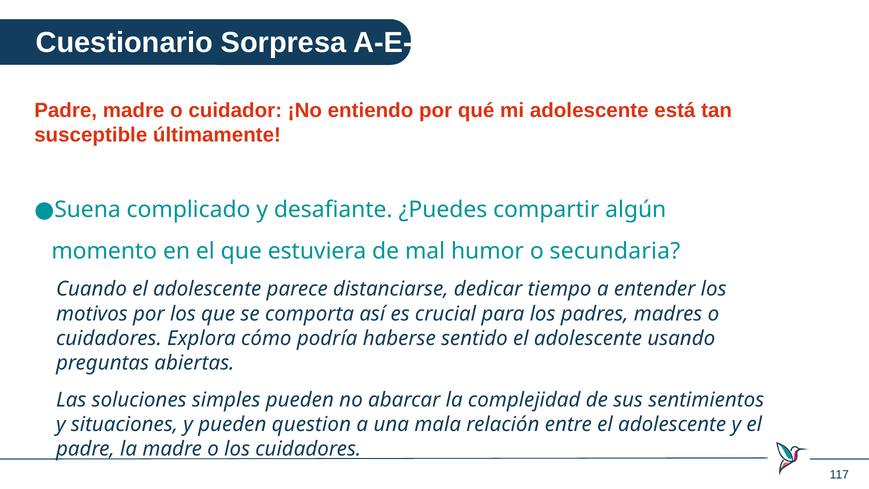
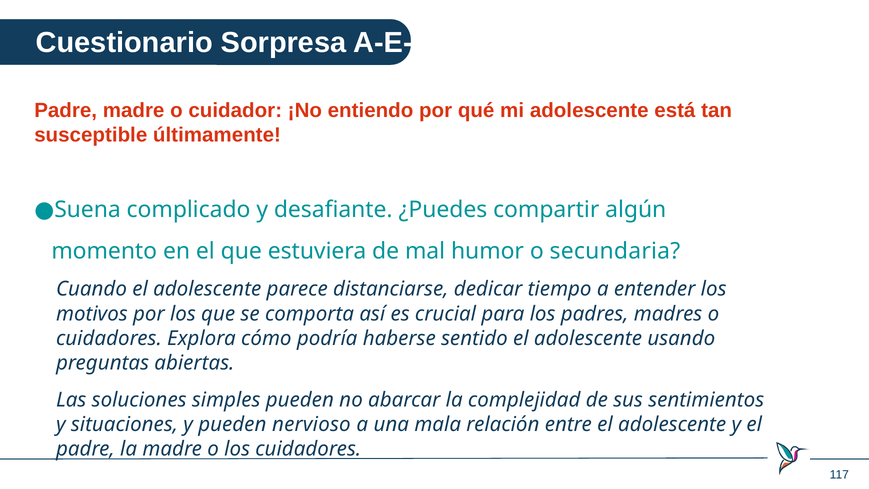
question: question -> nervioso
